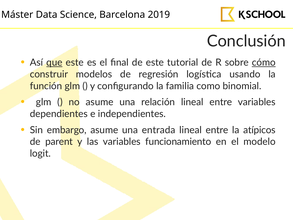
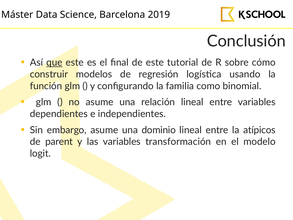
cómo underline: present -> none
entrada: entrada -> dominio
funcionamiento: funcionamiento -> transformación
